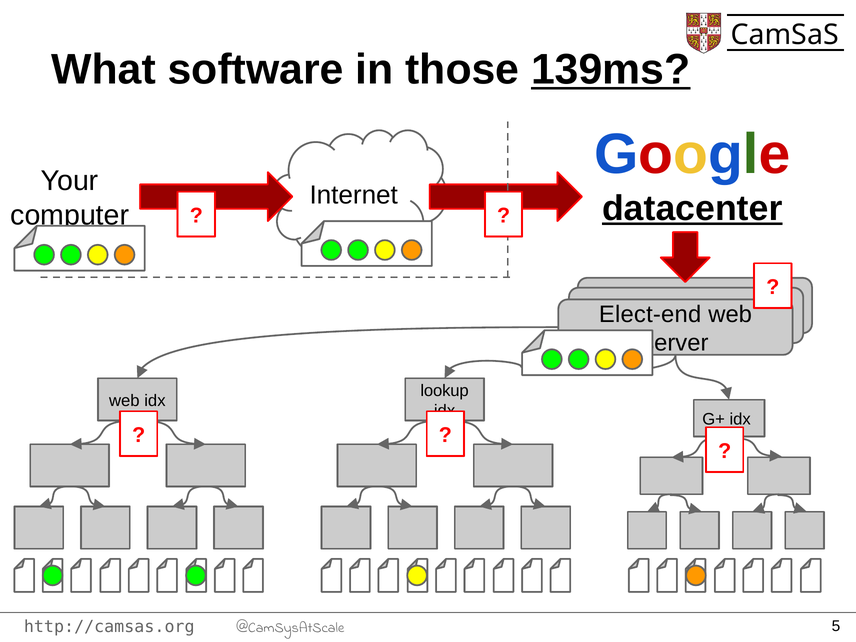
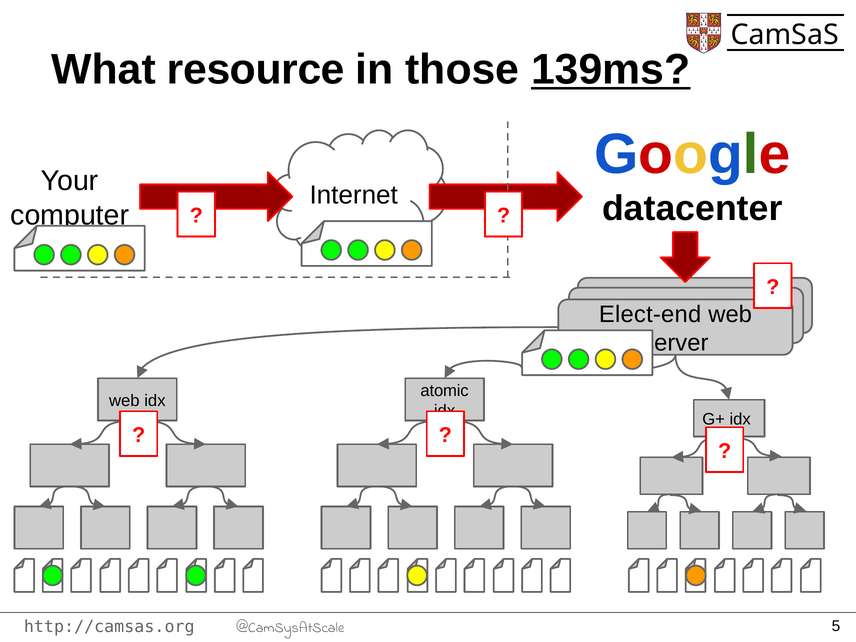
software: software -> resource
datacenter underline: present -> none
lookup: lookup -> atomic
